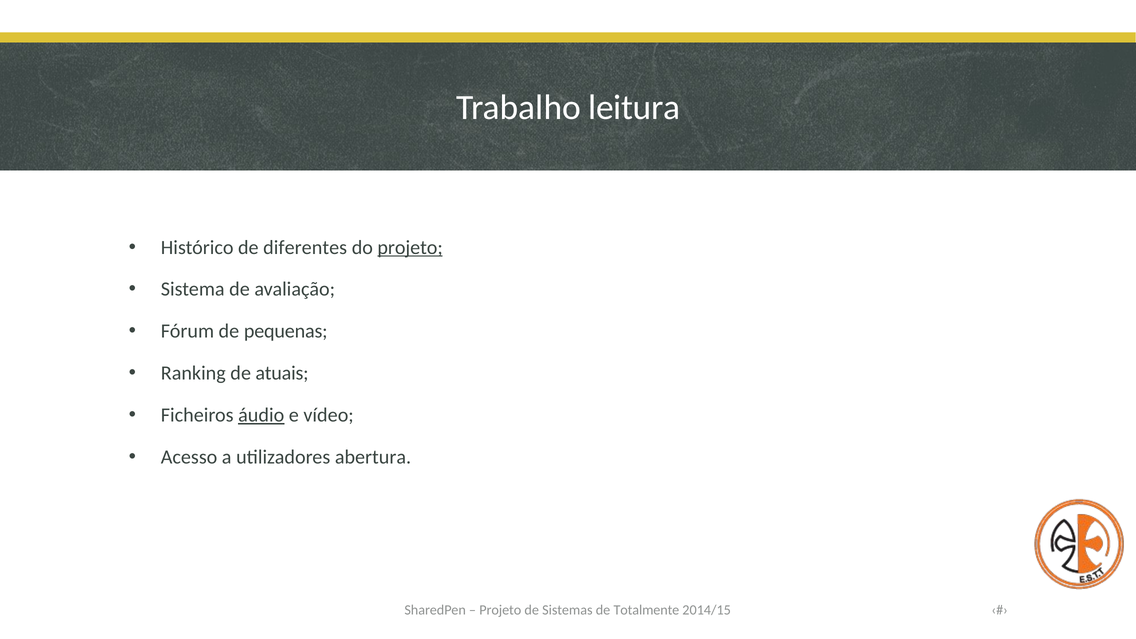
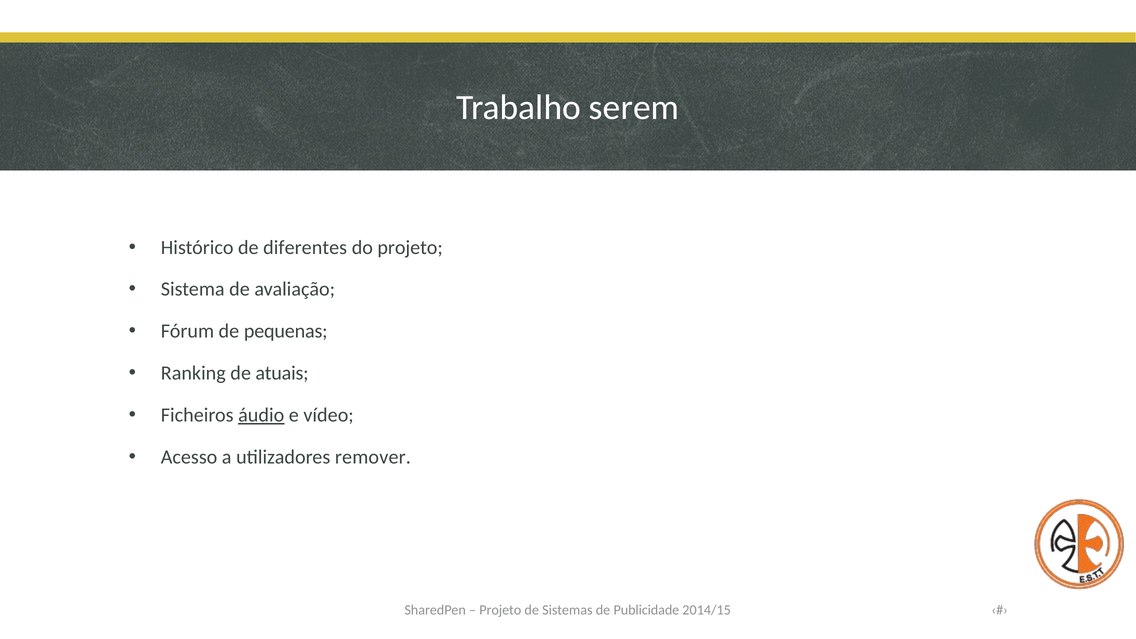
leitura: leitura -> serem
projeto at (410, 247) underline: present -> none
abertura: abertura -> remover
Totalmente: Totalmente -> Publicidade
